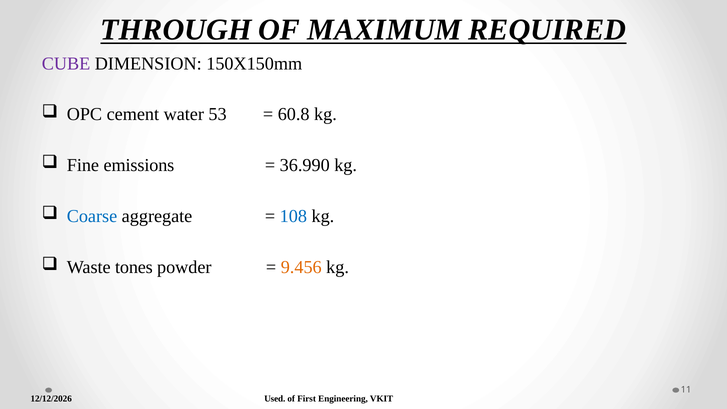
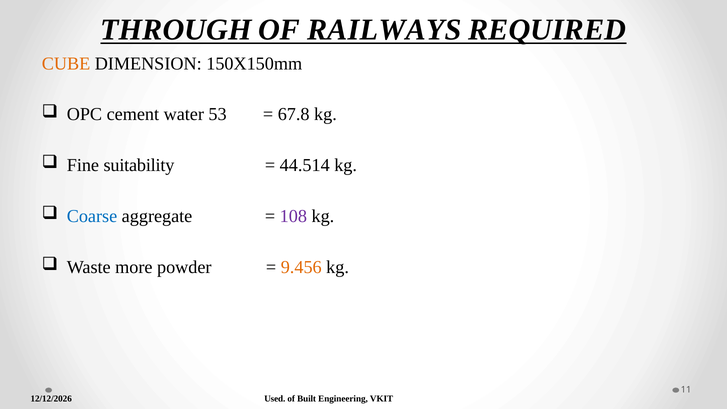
MAXIMUM: MAXIMUM -> RAILWAYS
CUBE colour: purple -> orange
60.8: 60.8 -> 67.8
emissions: emissions -> suitability
36.990: 36.990 -> 44.514
108 colour: blue -> purple
tones: tones -> more
First: First -> Built
